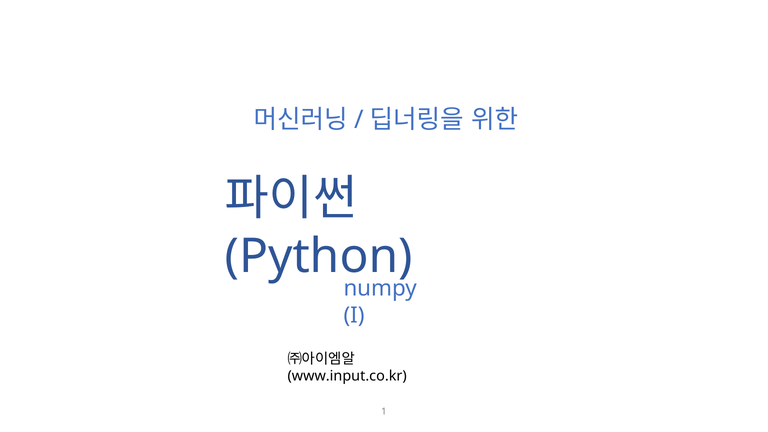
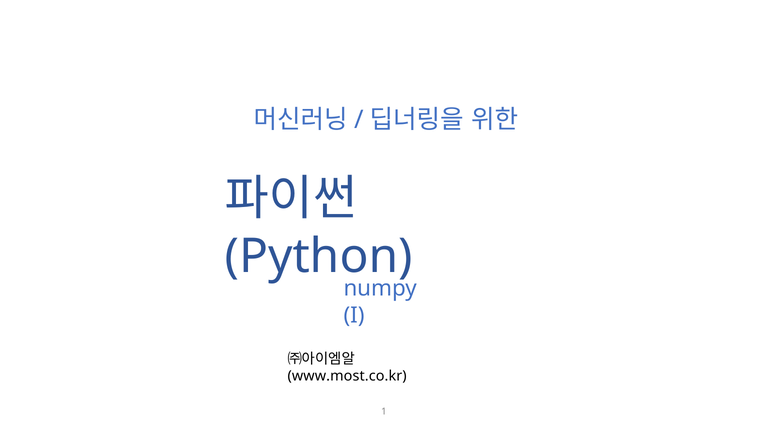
www.input.co.kr: www.input.co.kr -> www.most.co.kr
